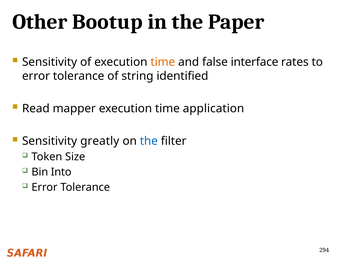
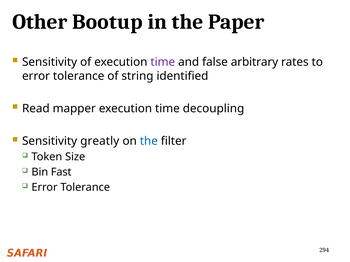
time at (163, 62) colour: orange -> purple
interface: interface -> arbitrary
application: application -> decoupling
Into: Into -> Fast
